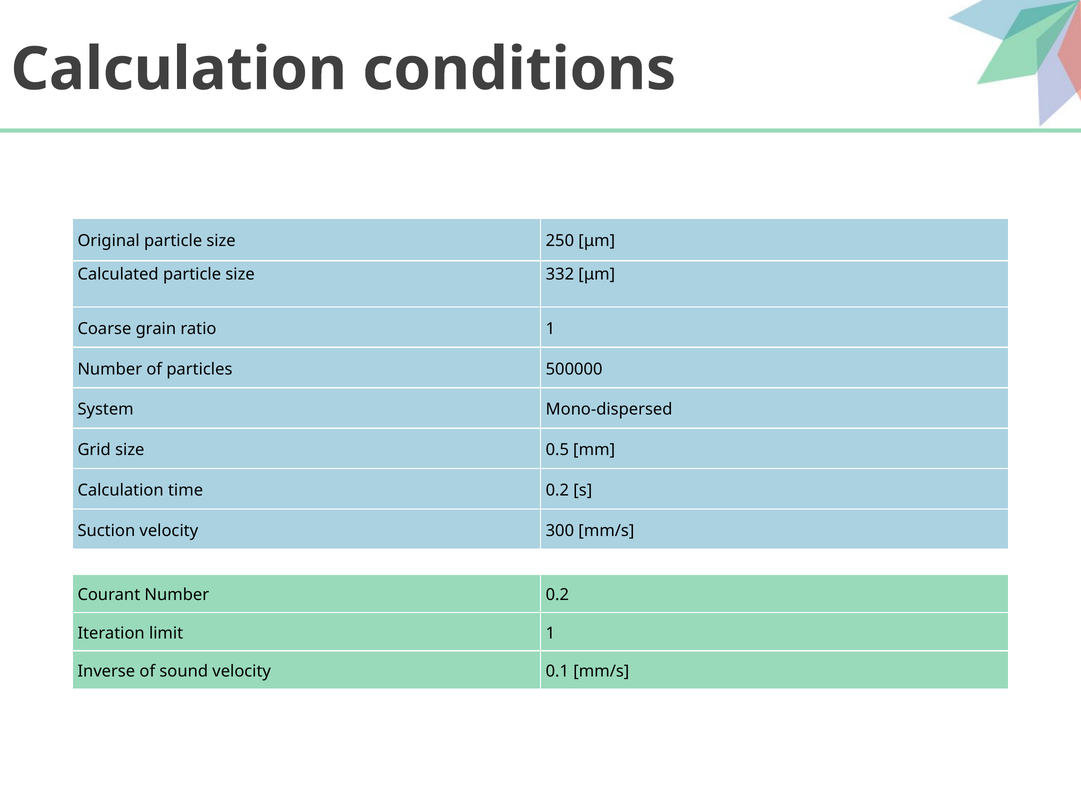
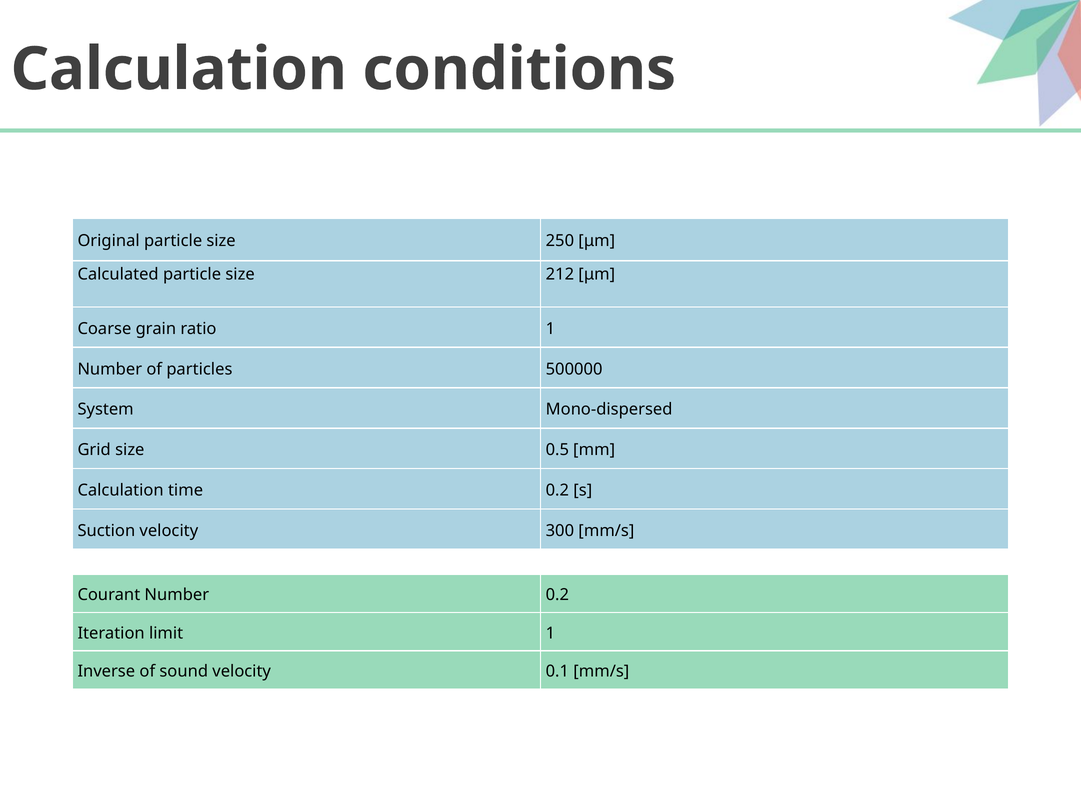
332: 332 -> 212
